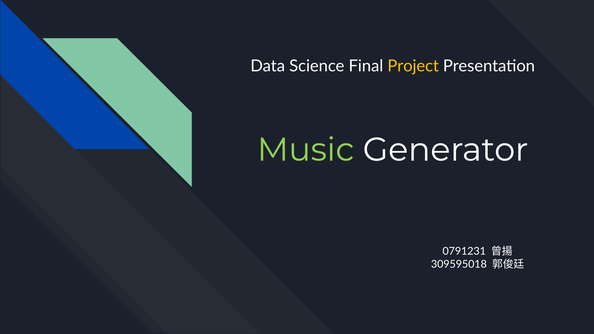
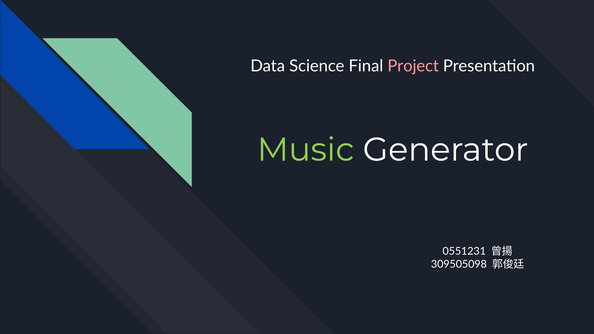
Project colour: yellow -> pink
0791231: 0791231 -> 0551231
309595018: 309595018 -> 309505098
